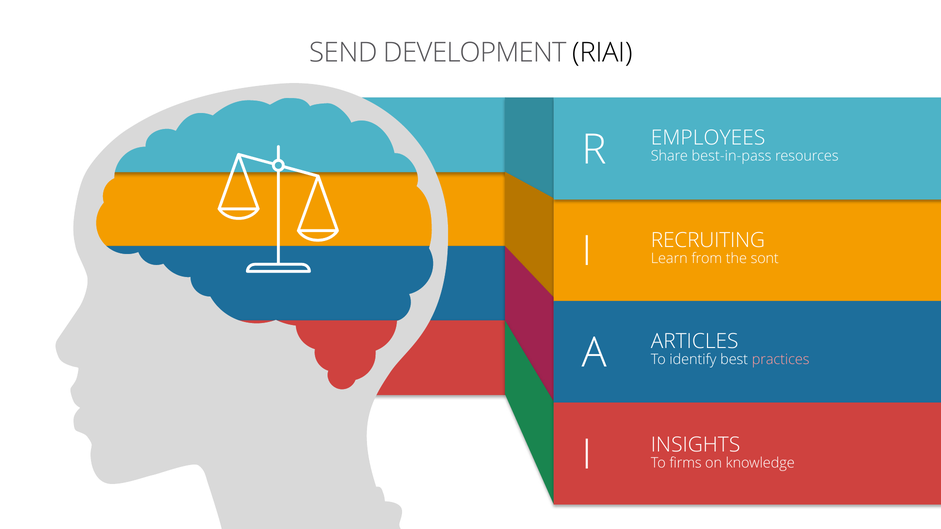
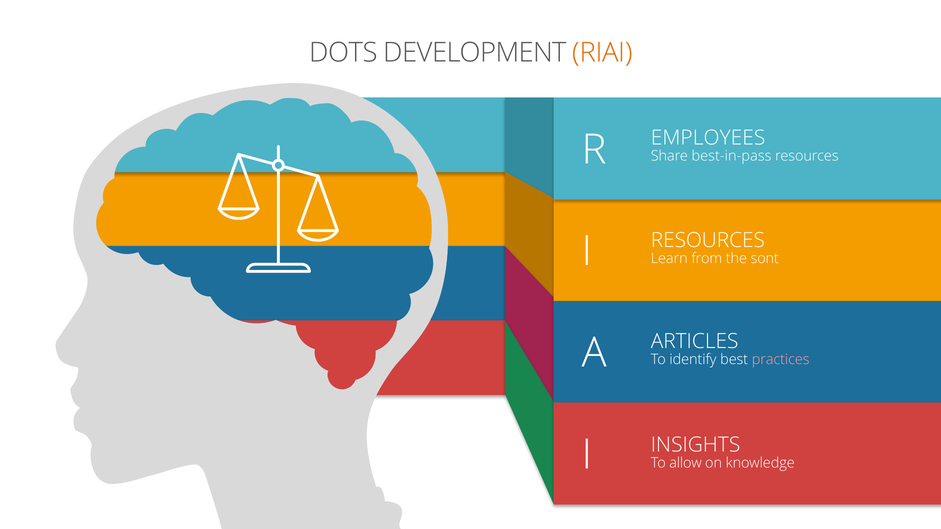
SEND: SEND -> DOTS
RIAI colour: black -> orange
RECRUITING at (708, 240): RECRUITING -> RESOURCES
firms: firms -> allow
